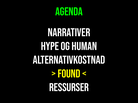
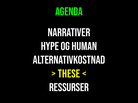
FOUND: FOUND -> THESE
